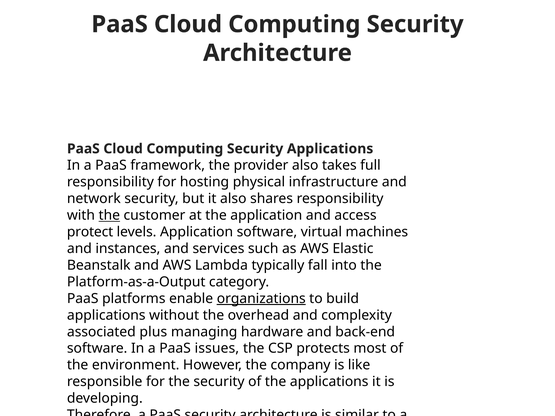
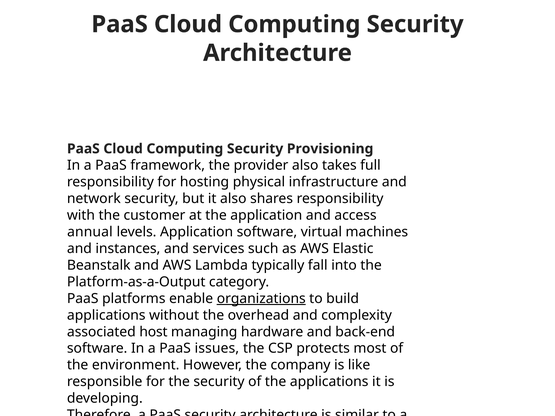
Security Applications: Applications -> Provisioning
the at (109, 215) underline: present -> none
protect: protect -> annual
plus: plus -> host
